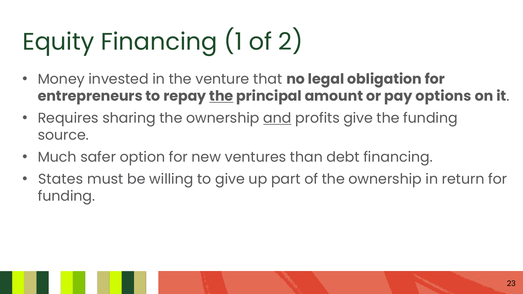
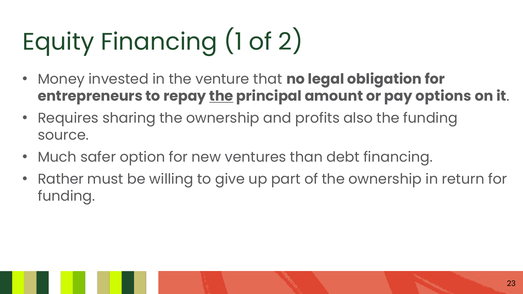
and underline: present -> none
profits give: give -> also
States: States -> Rather
